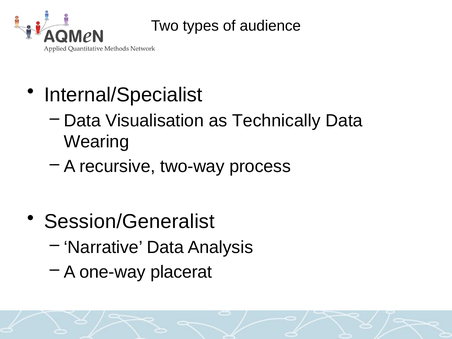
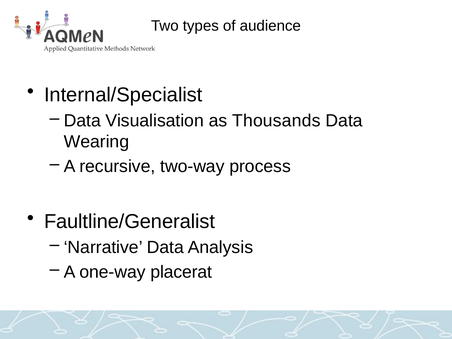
Technically: Technically -> Thousands
Session/Generalist: Session/Generalist -> Faultline/Generalist
